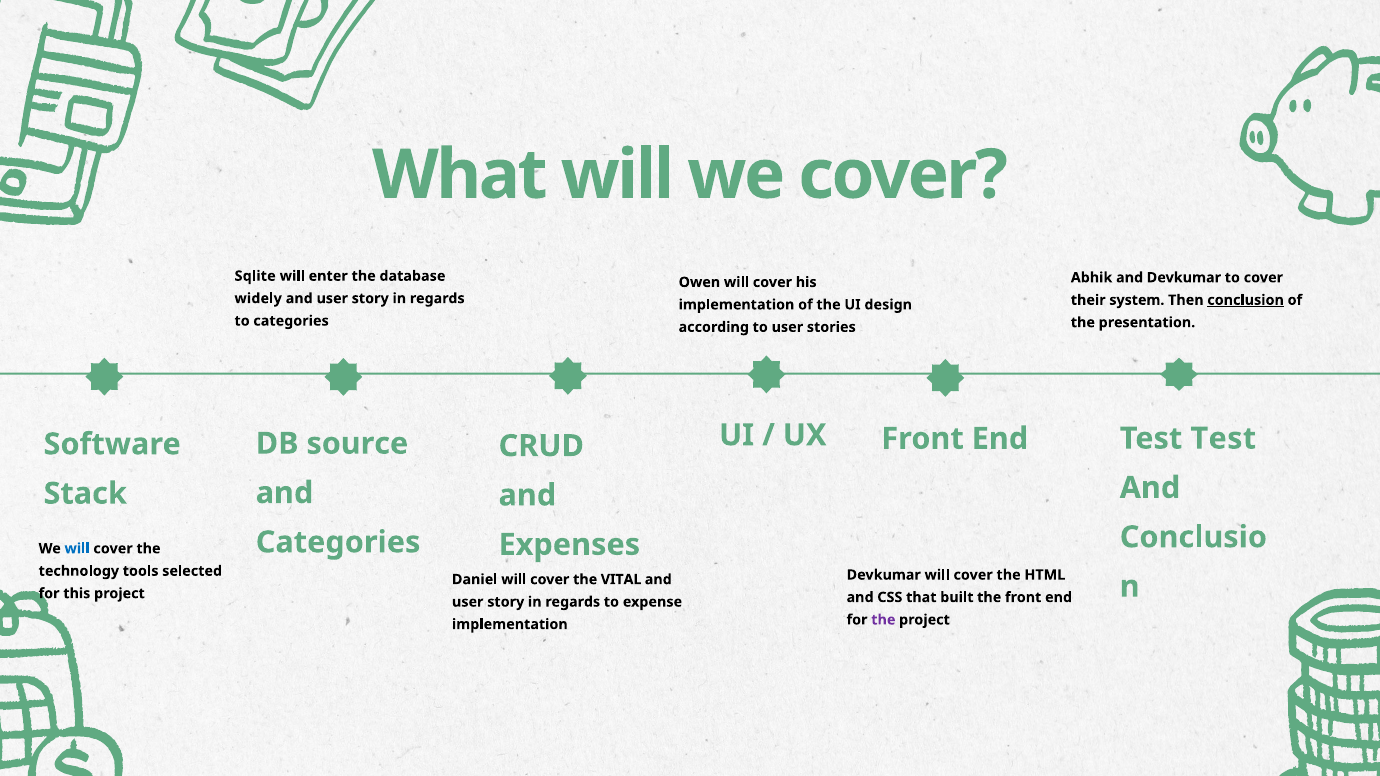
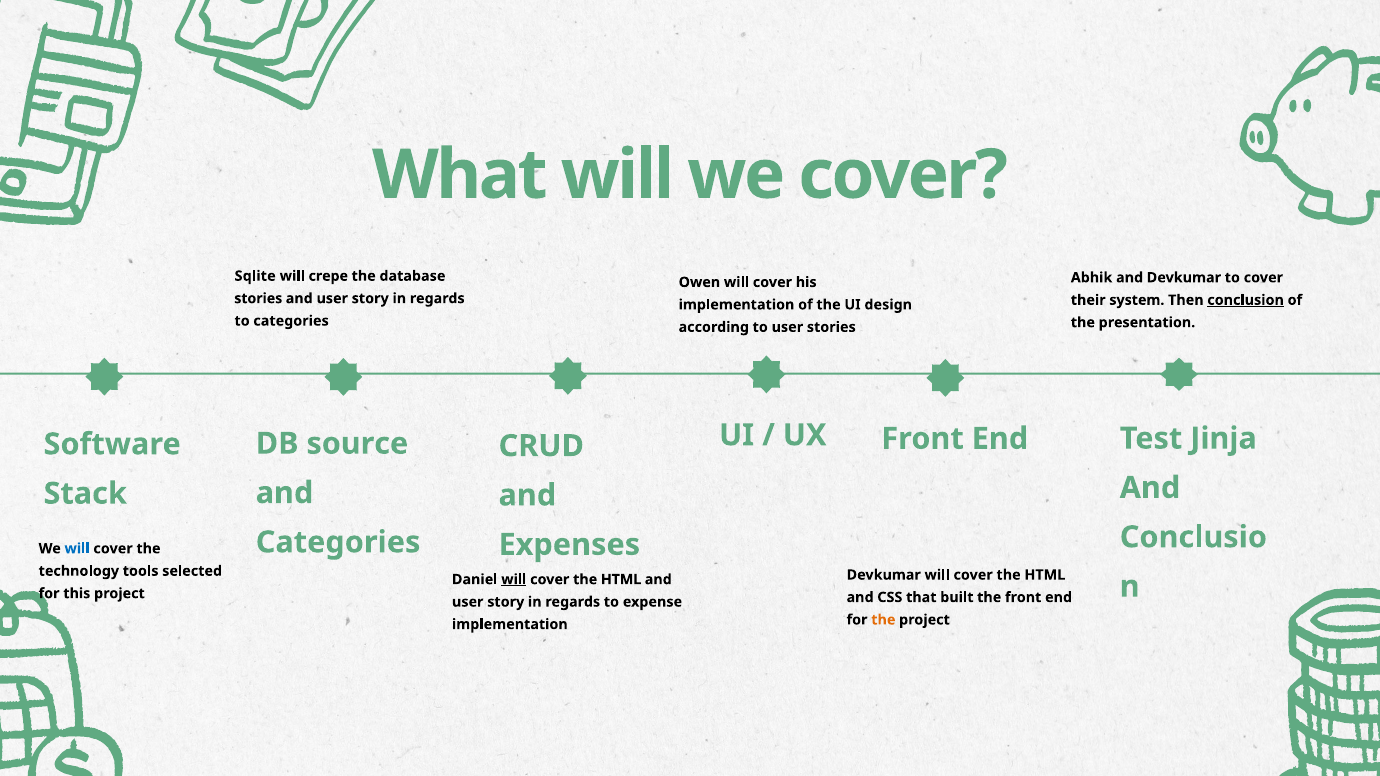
enter: enter -> crepe
widely at (258, 299): widely -> stories
Test Test: Test -> Jinja
will at (514, 580) underline: none -> present
VITAL at (621, 580): VITAL -> HTML
the at (883, 620) colour: purple -> orange
